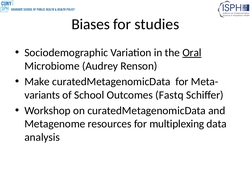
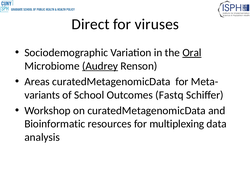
Biases: Biases -> Direct
studies: studies -> viruses
Audrey underline: none -> present
Make: Make -> Areas
Metagenome: Metagenome -> Bioinformatic
